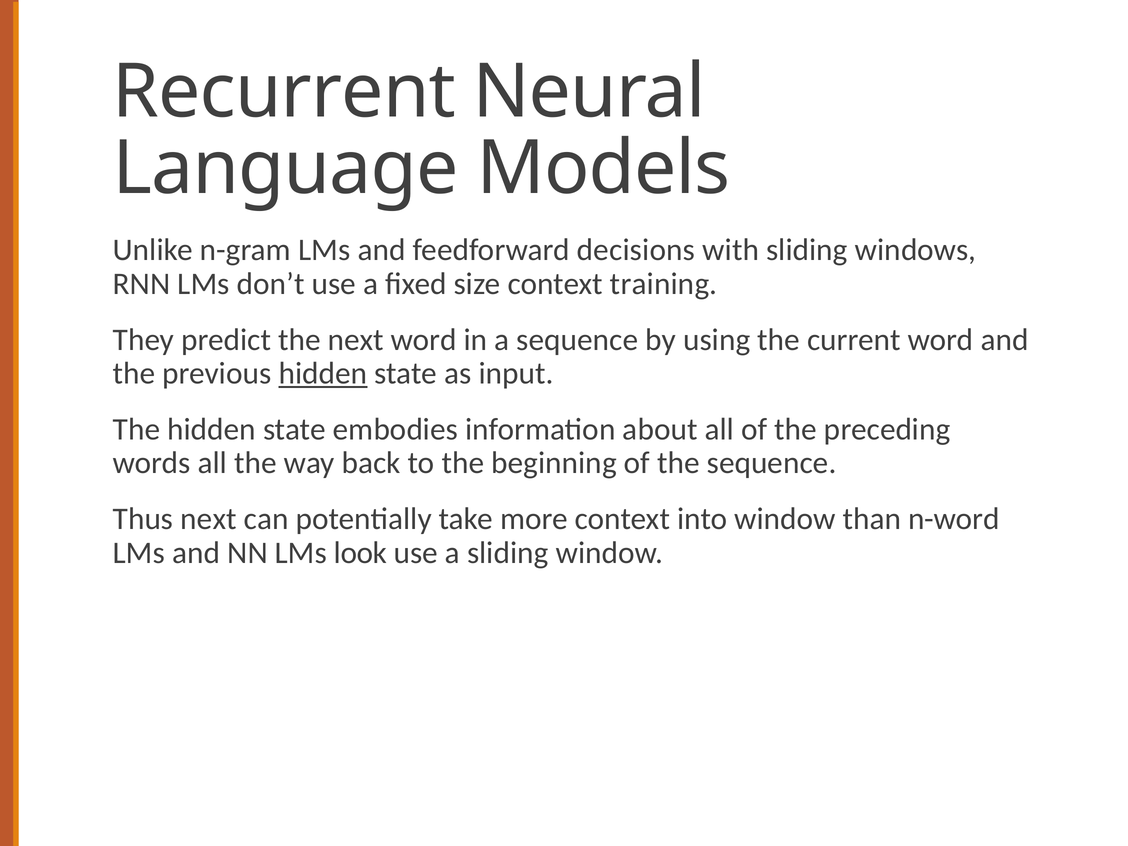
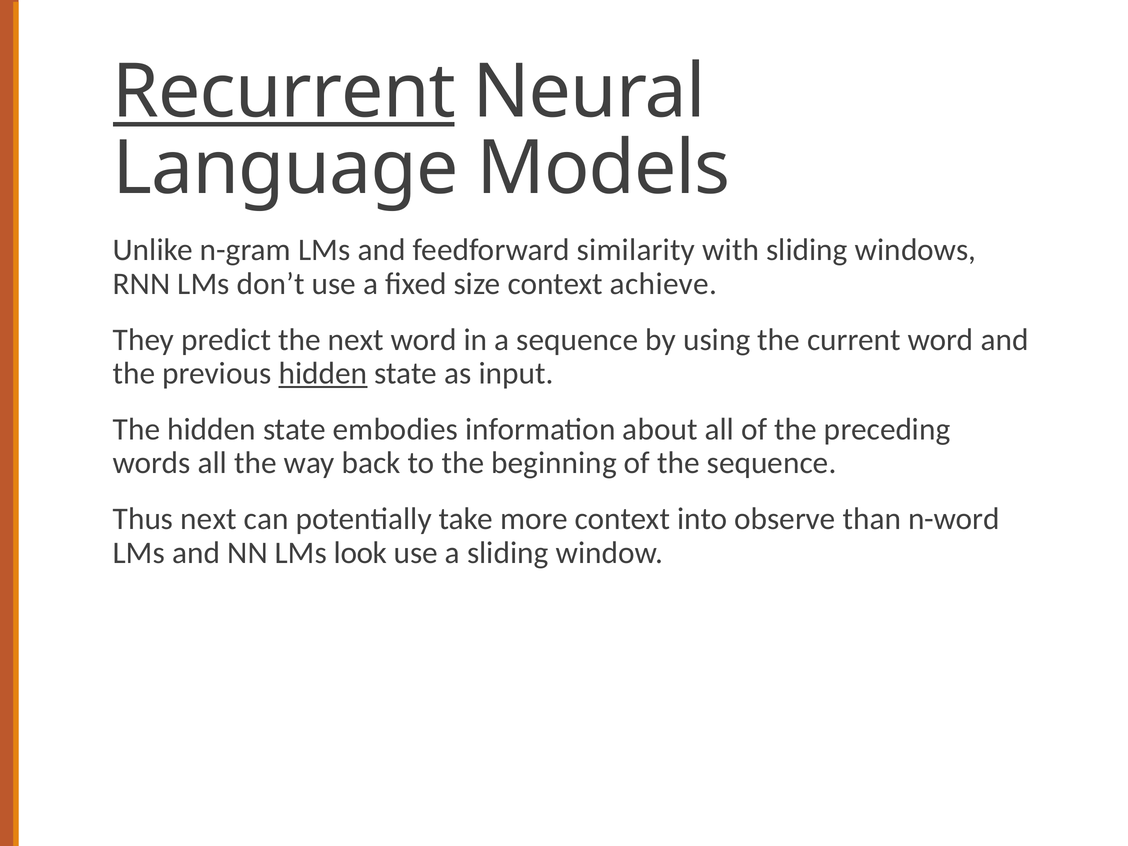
Recurrent underline: none -> present
decisions: decisions -> similarity
training: training -> achieve
into window: window -> observe
